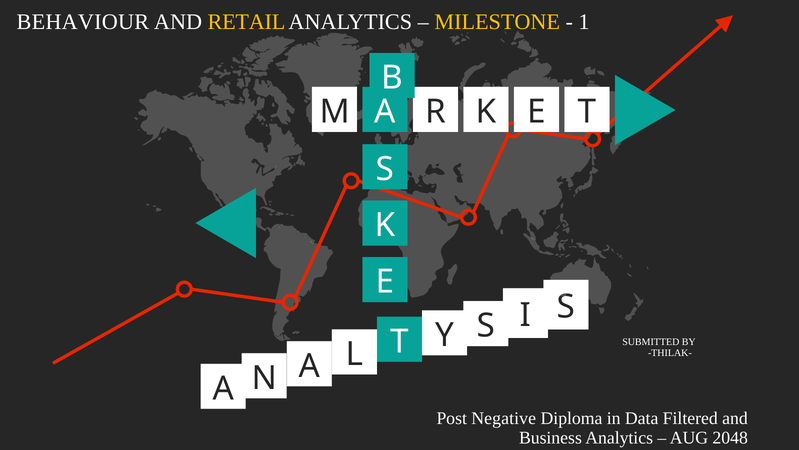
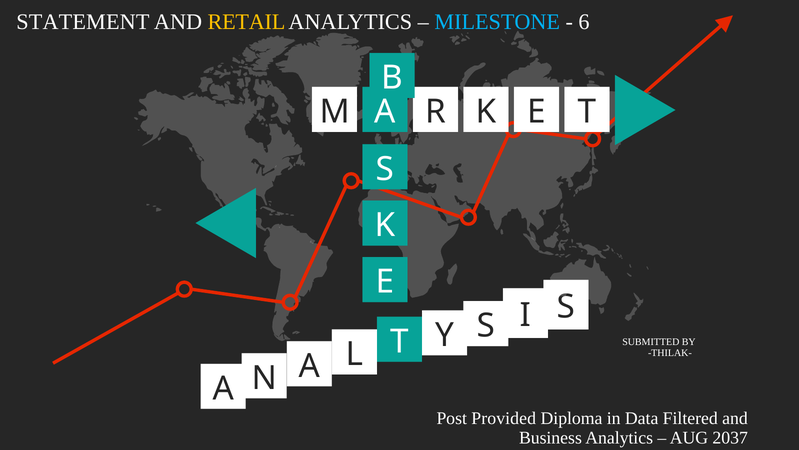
BEHAVIOUR: BEHAVIOUR -> STATEMENT
MILESTONE colour: yellow -> light blue
1: 1 -> 6
Negative: Negative -> Provided
2048: 2048 -> 2037
